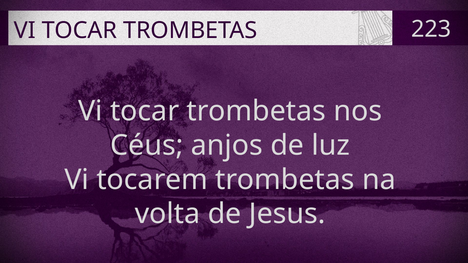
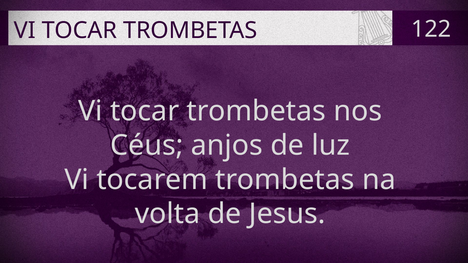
223: 223 -> 122
